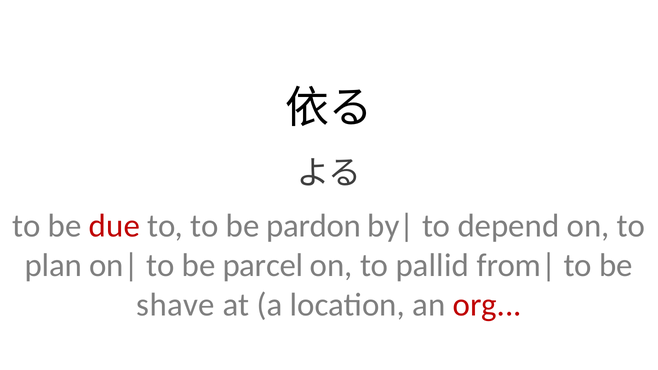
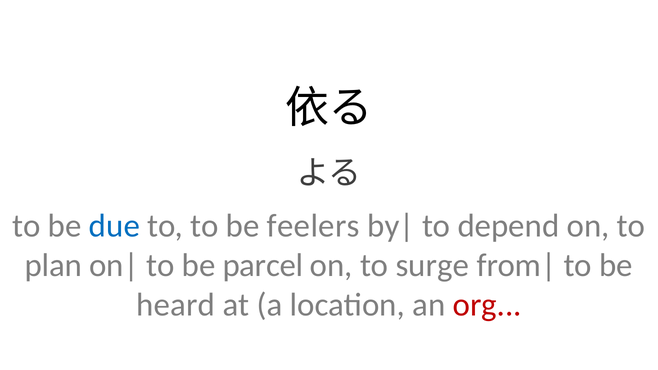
due colour: red -> blue
pardon: pardon -> feelers
pallid: pallid -> surge
shave: shave -> heard
